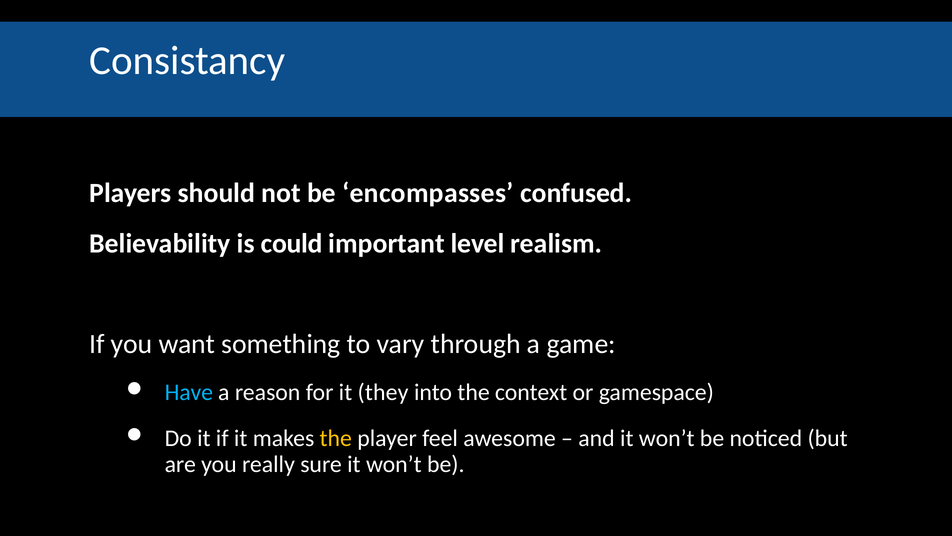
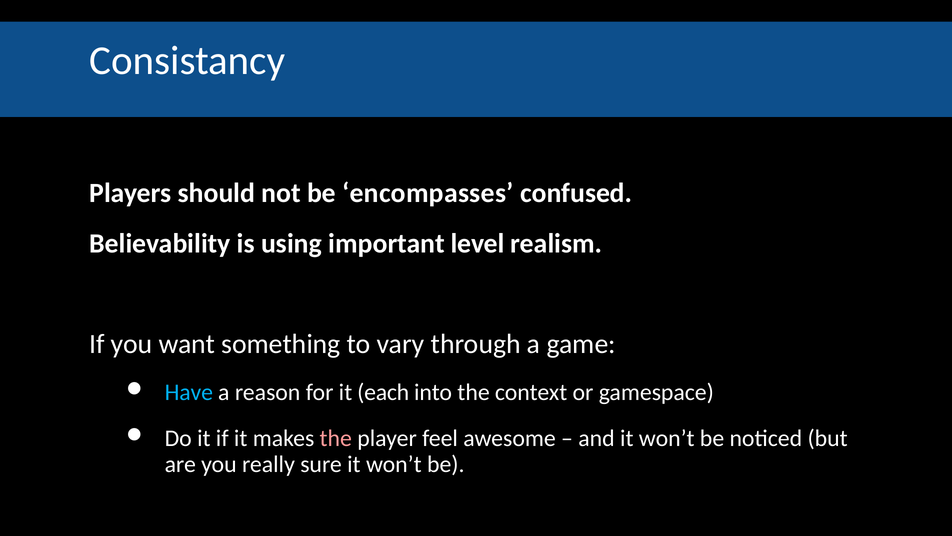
could: could -> using
they: they -> each
the at (336, 438) colour: yellow -> pink
